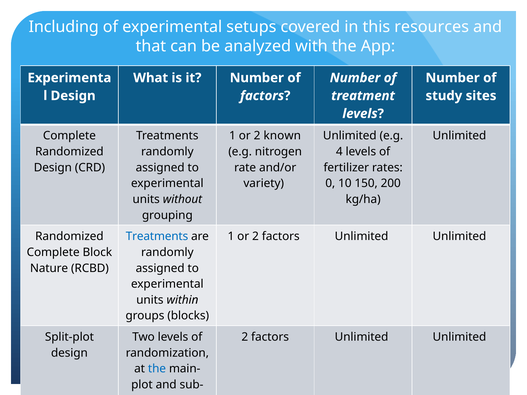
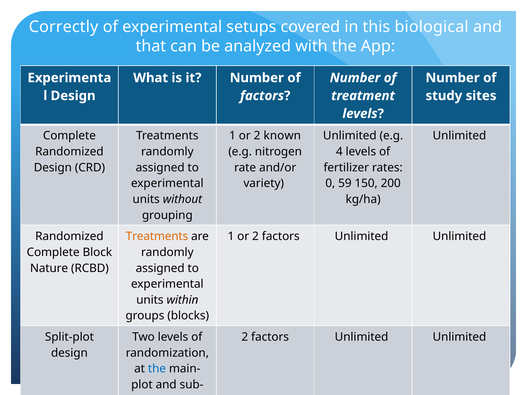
Including: Including -> Correctly
resources: resources -> biological
10: 10 -> 59
Treatments at (157, 237) colour: blue -> orange
